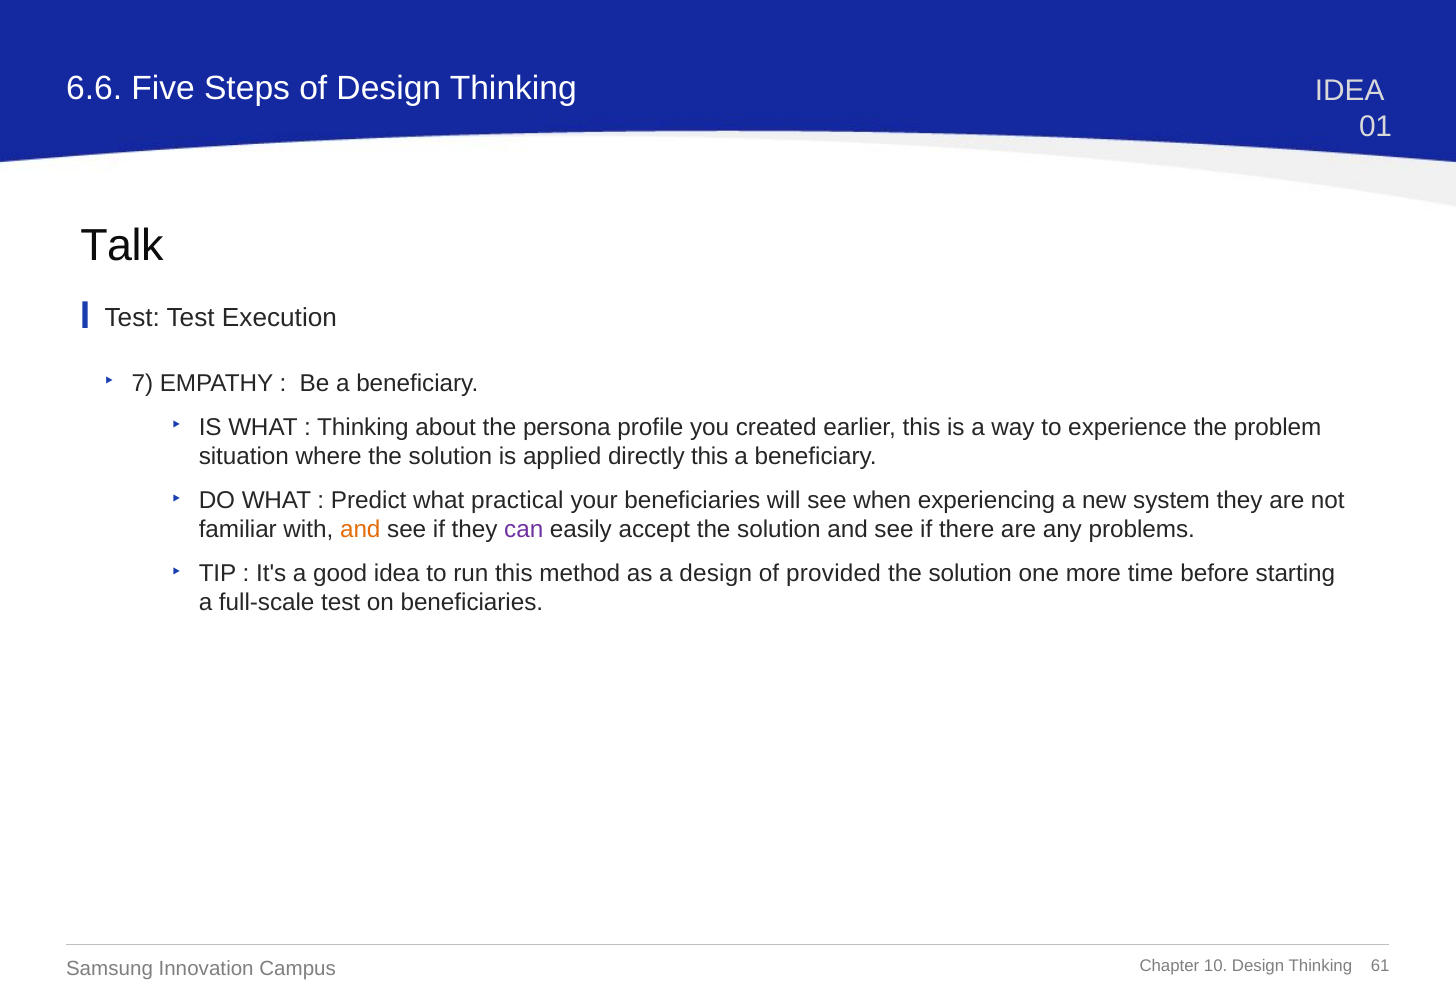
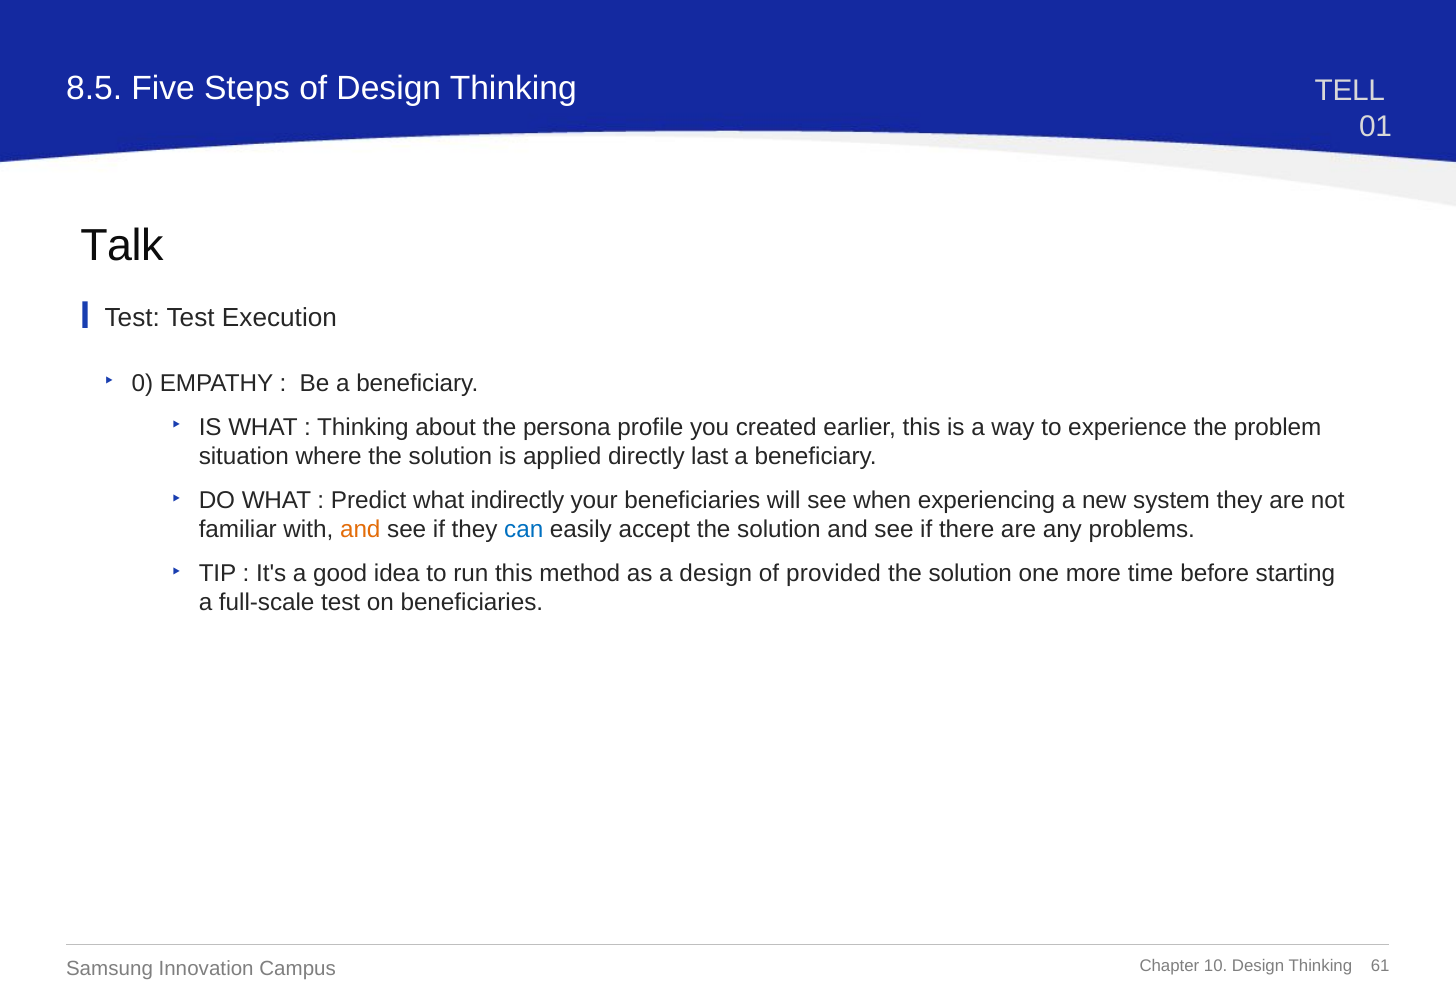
6.6: 6.6 -> 8.5
Thinking IDEA: IDEA -> TELL
7: 7 -> 0
directly this: this -> last
practical: practical -> indirectly
can colour: purple -> blue
